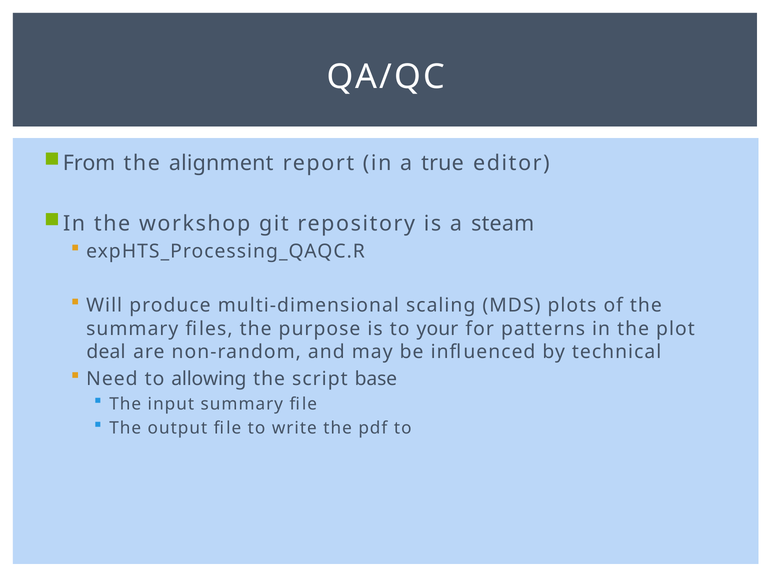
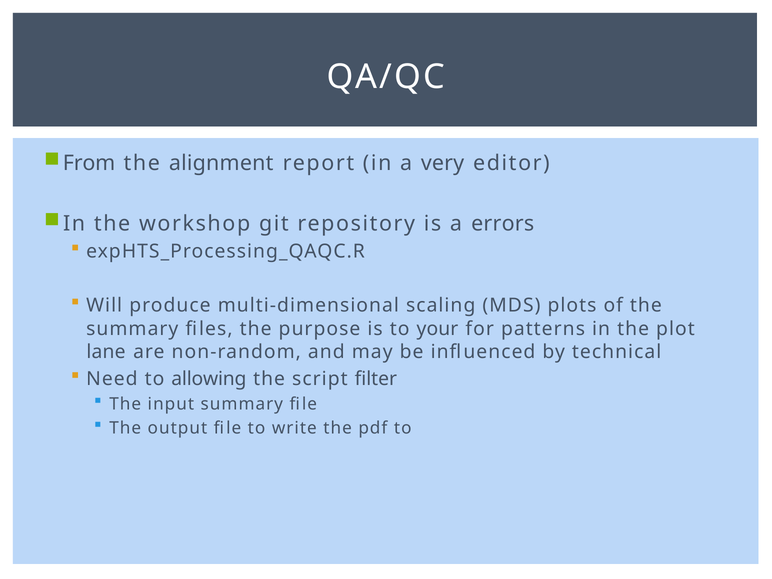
true: true -> very
steam: steam -> errors
deal: deal -> lane
base: base -> filter
